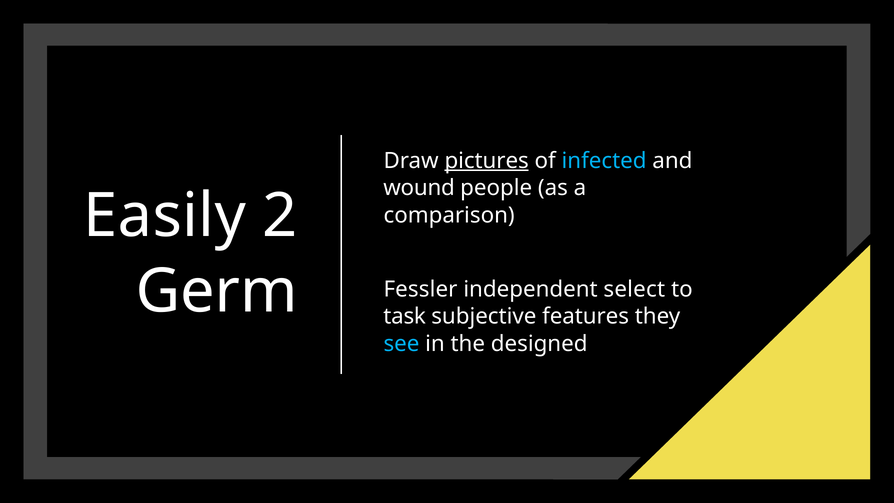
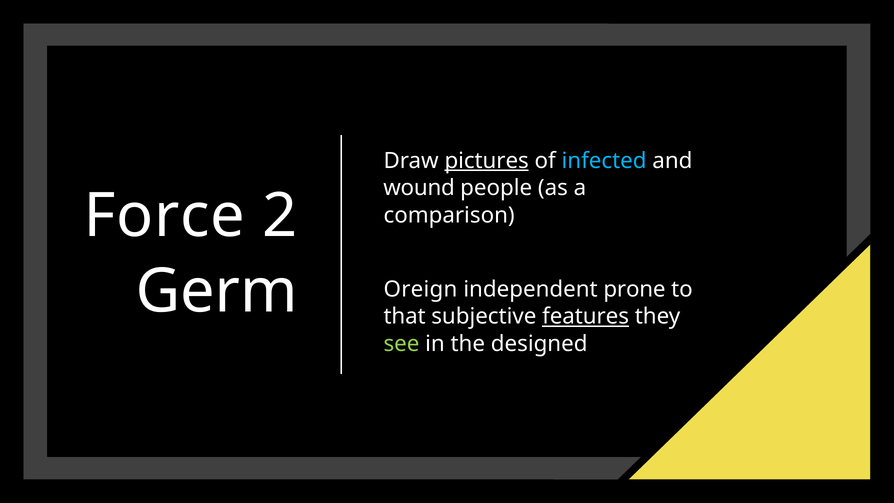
Easily: Easily -> Force
Fessler: Fessler -> Oreign
select: select -> prone
task: task -> that
features underline: none -> present
see colour: light blue -> light green
